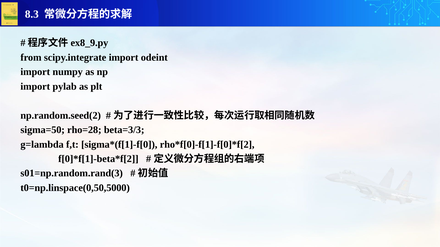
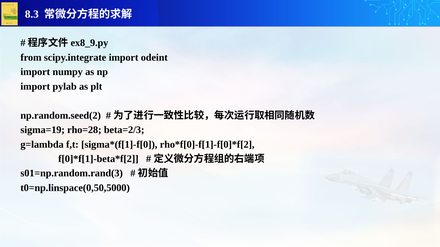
sigma=50: sigma=50 -> sigma=19
beta=3/3: beta=3/3 -> beta=2/3
